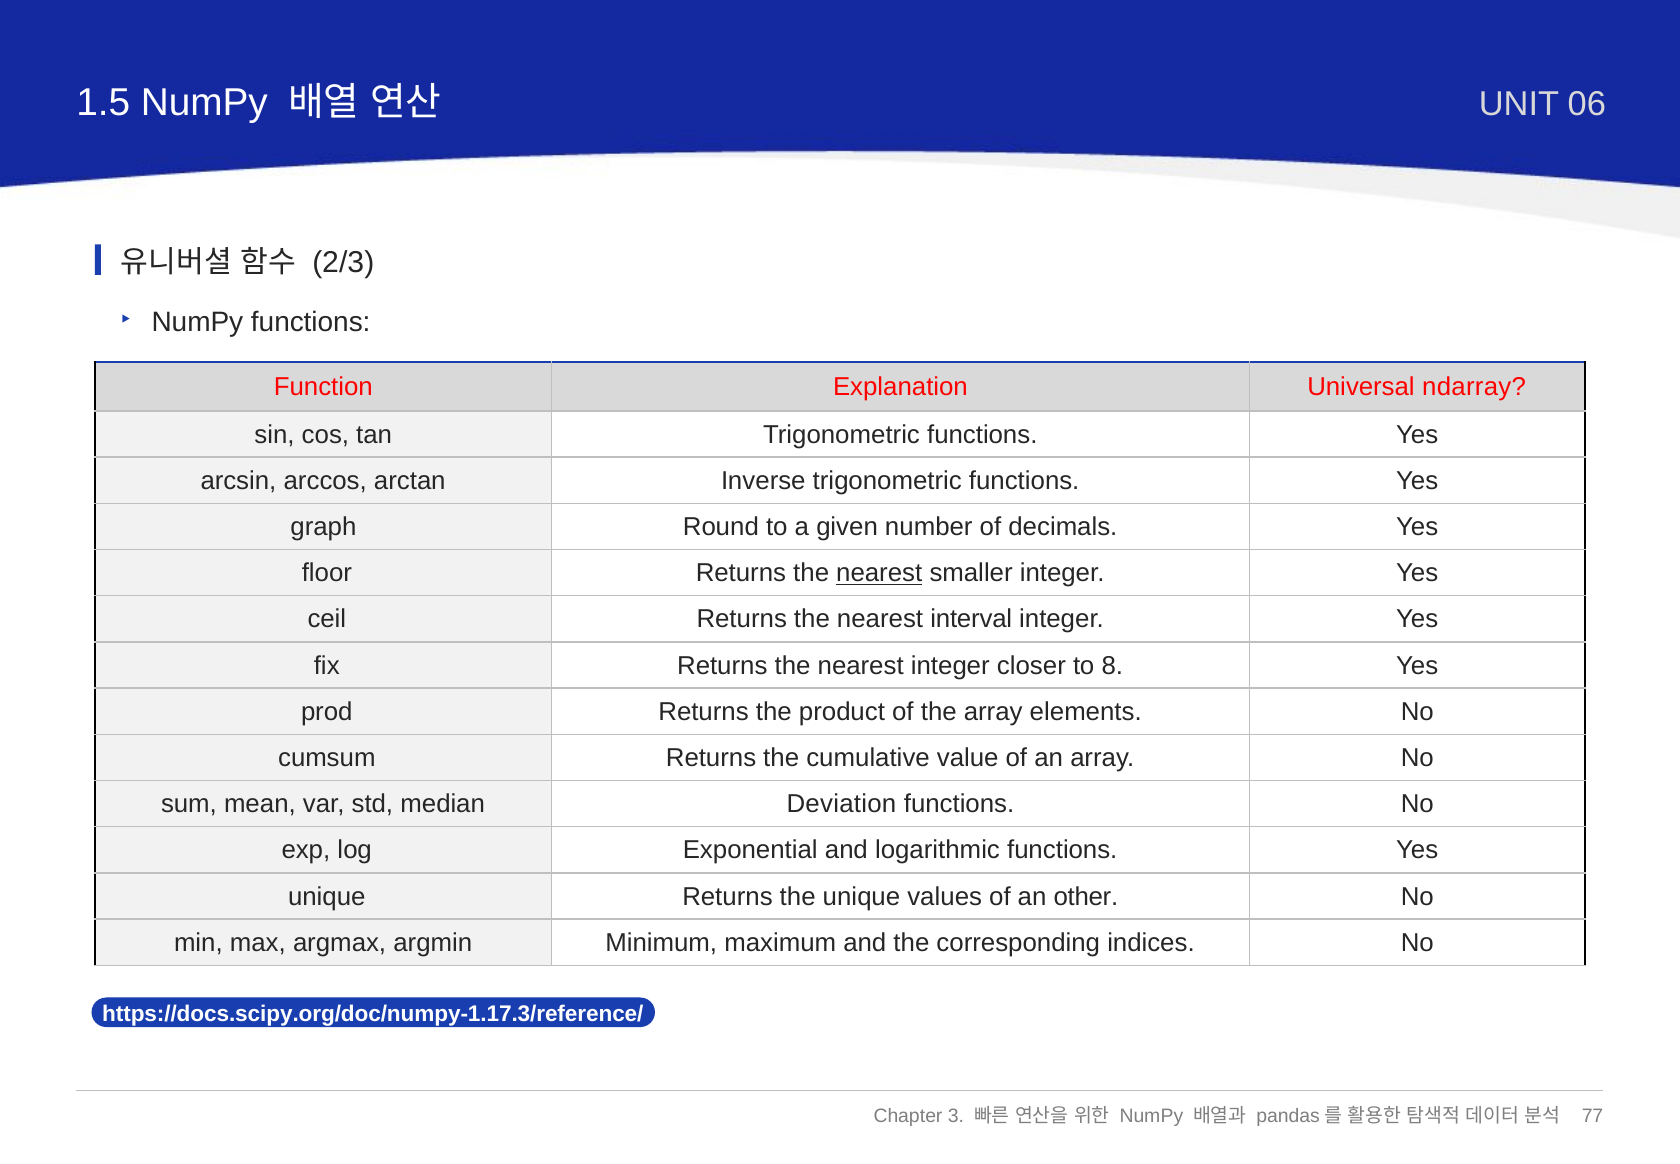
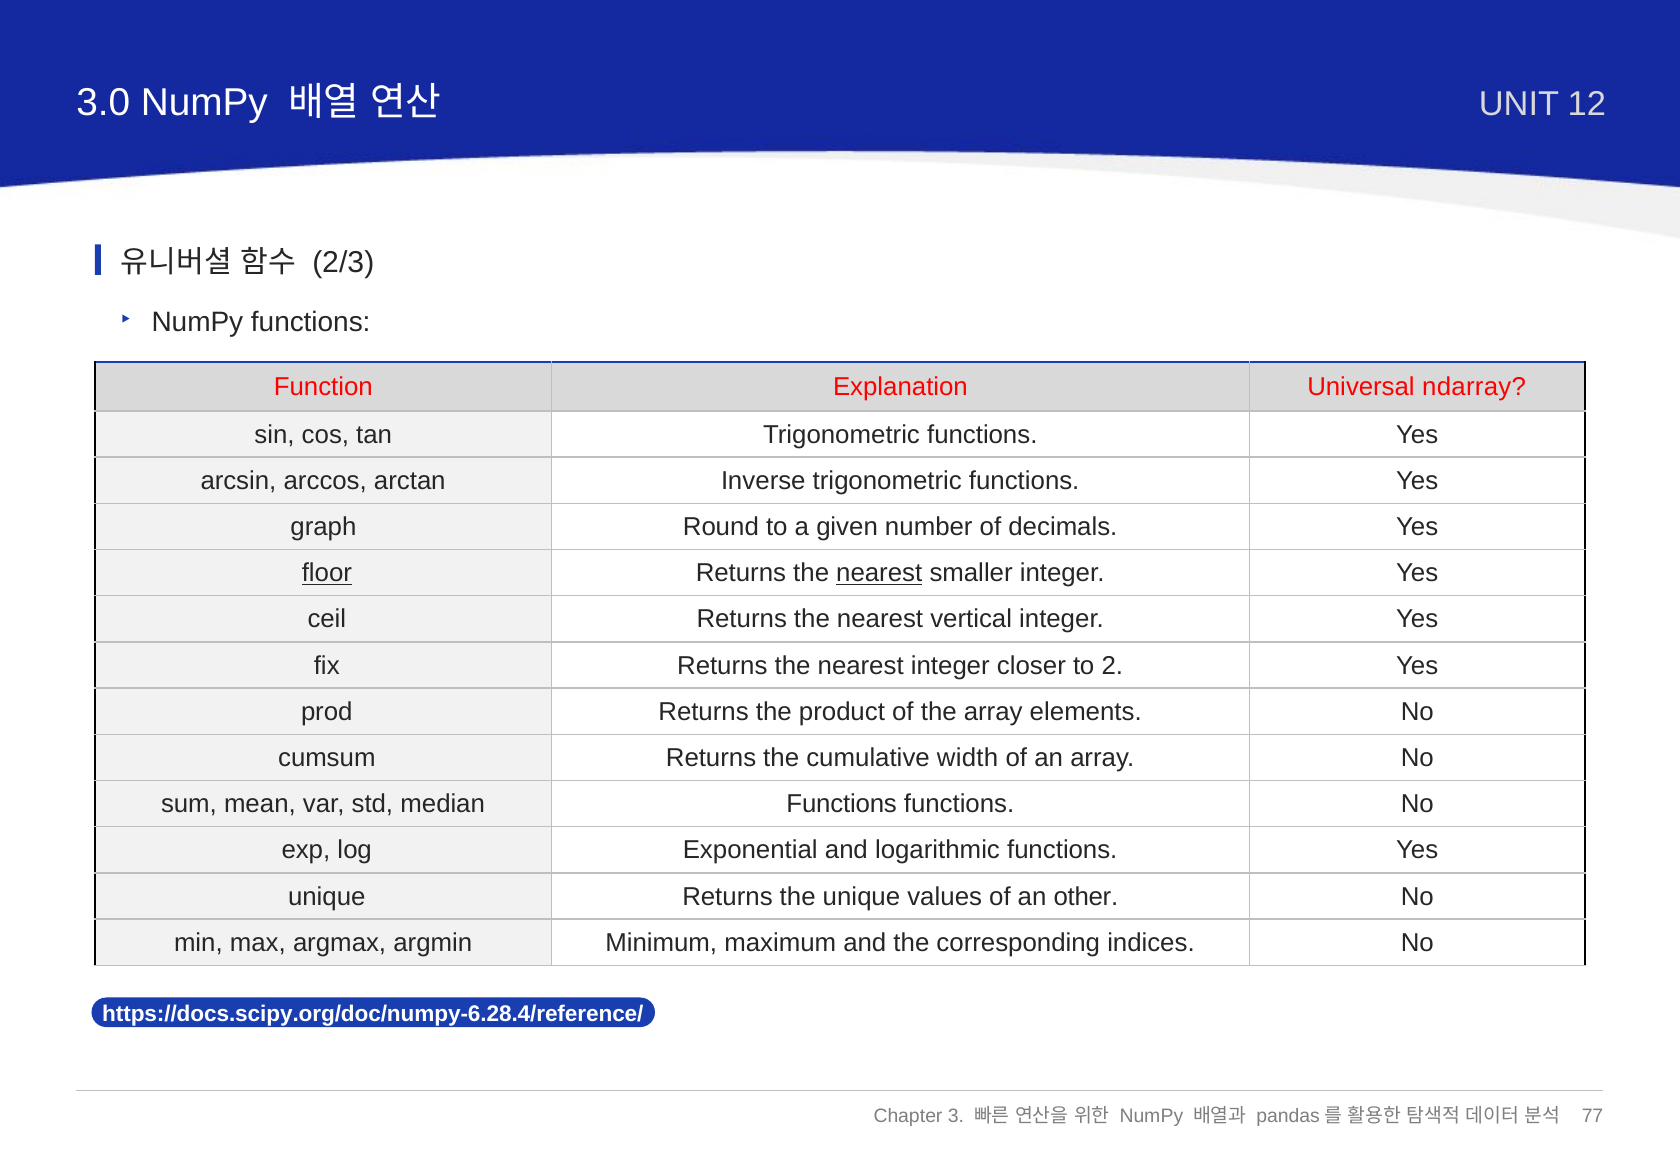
1.5: 1.5 -> 3.0
06: 06 -> 12
floor underline: none -> present
interval: interval -> vertical
8: 8 -> 2
value: value -> width
median Deviation: Deviation -> Functions
https://docs.scipy.org/doc/numpy-1.17.3/reference/: https://docs.scipy.org/doc/numpy-1.17.3/reference/ -> https://docs.scipy.org/doc/numpy-6.28.4/reference/
